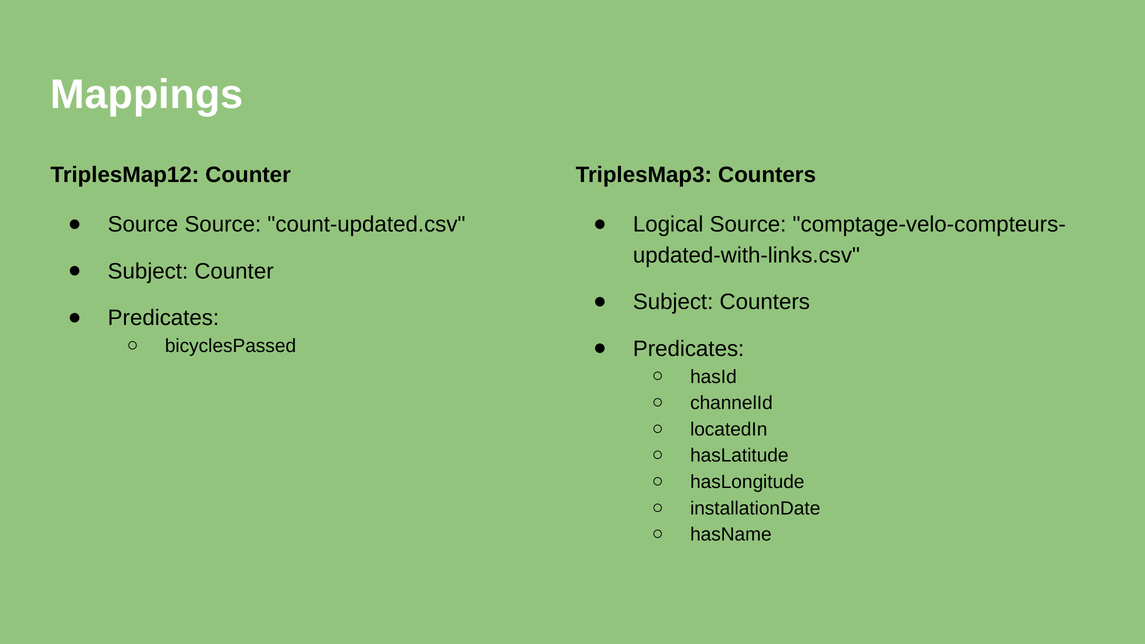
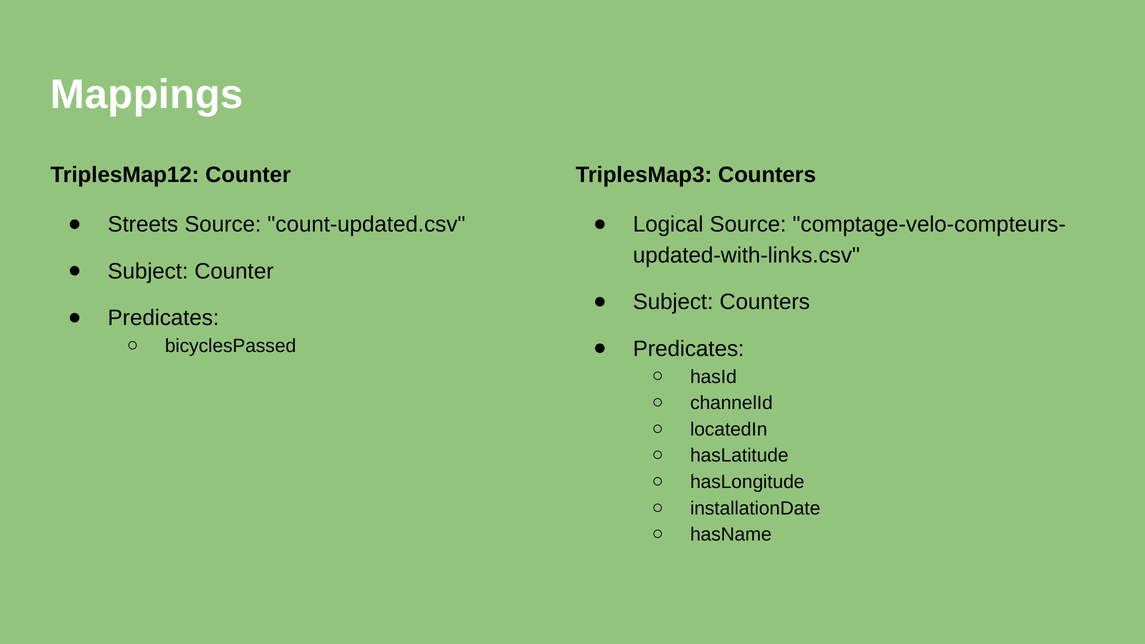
Source at (143, 225): Source -> Streets
